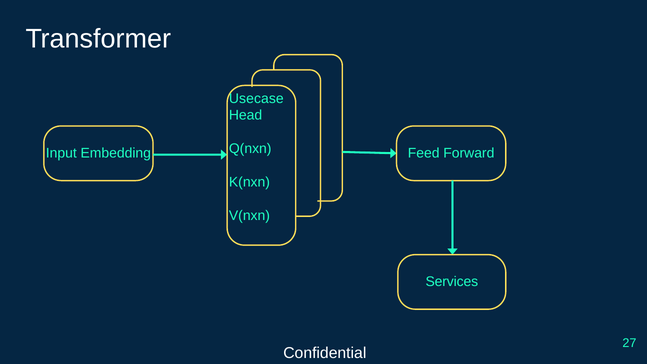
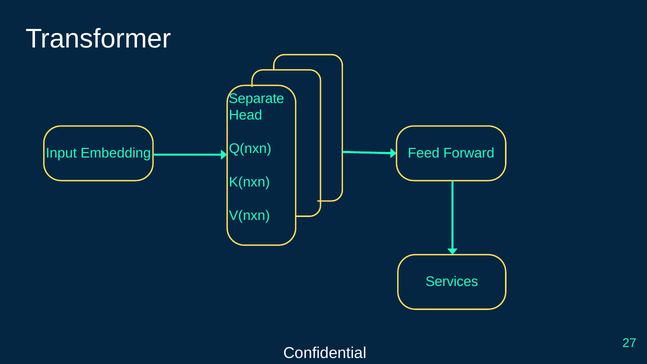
Usecase: Usecase -> Separate
